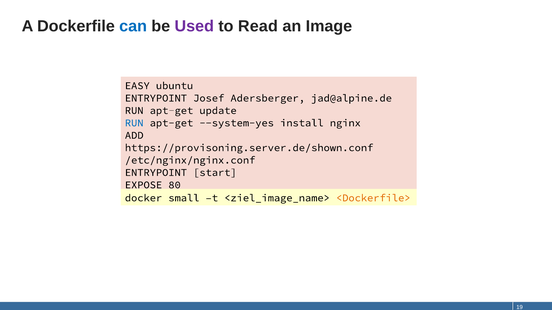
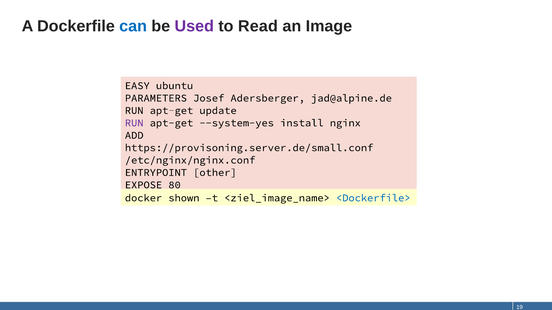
ENTRYPOINT at (156, 98): ENTRYPOINT -> PARAMETERS
RUN at (134, 123) colour: blue -> purple
https://provisoning.server.de/shown.conf: https://provisoning.server.de/shown.conf -> https://provisoning.server.de/small.conf
start: start -> other
small: small -> shown
<Dockerfile> colour: orange -> blue
